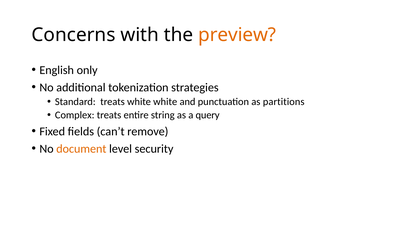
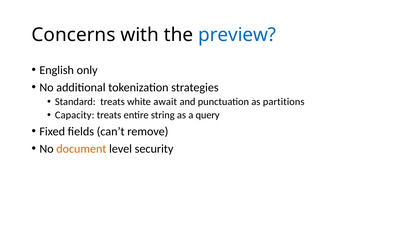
preview colour: orange -> blue
white white: white -> await
Complex: Complex -> Capacity
